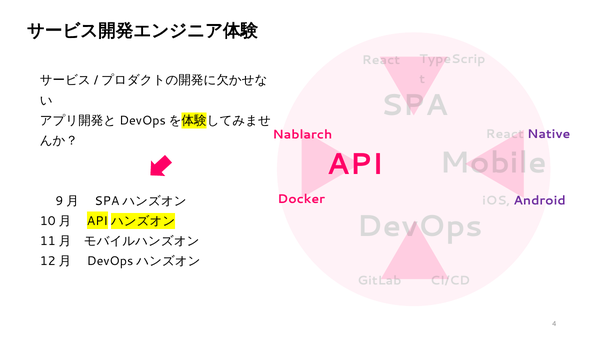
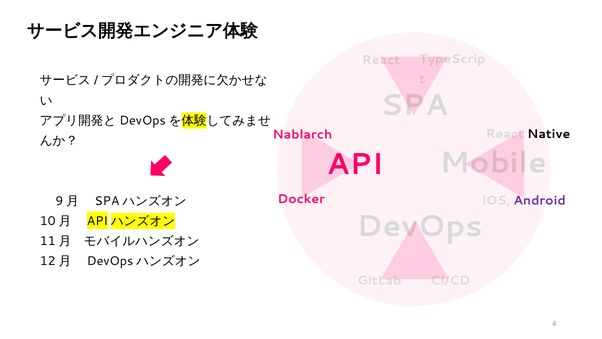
Native colour: purple -> black
